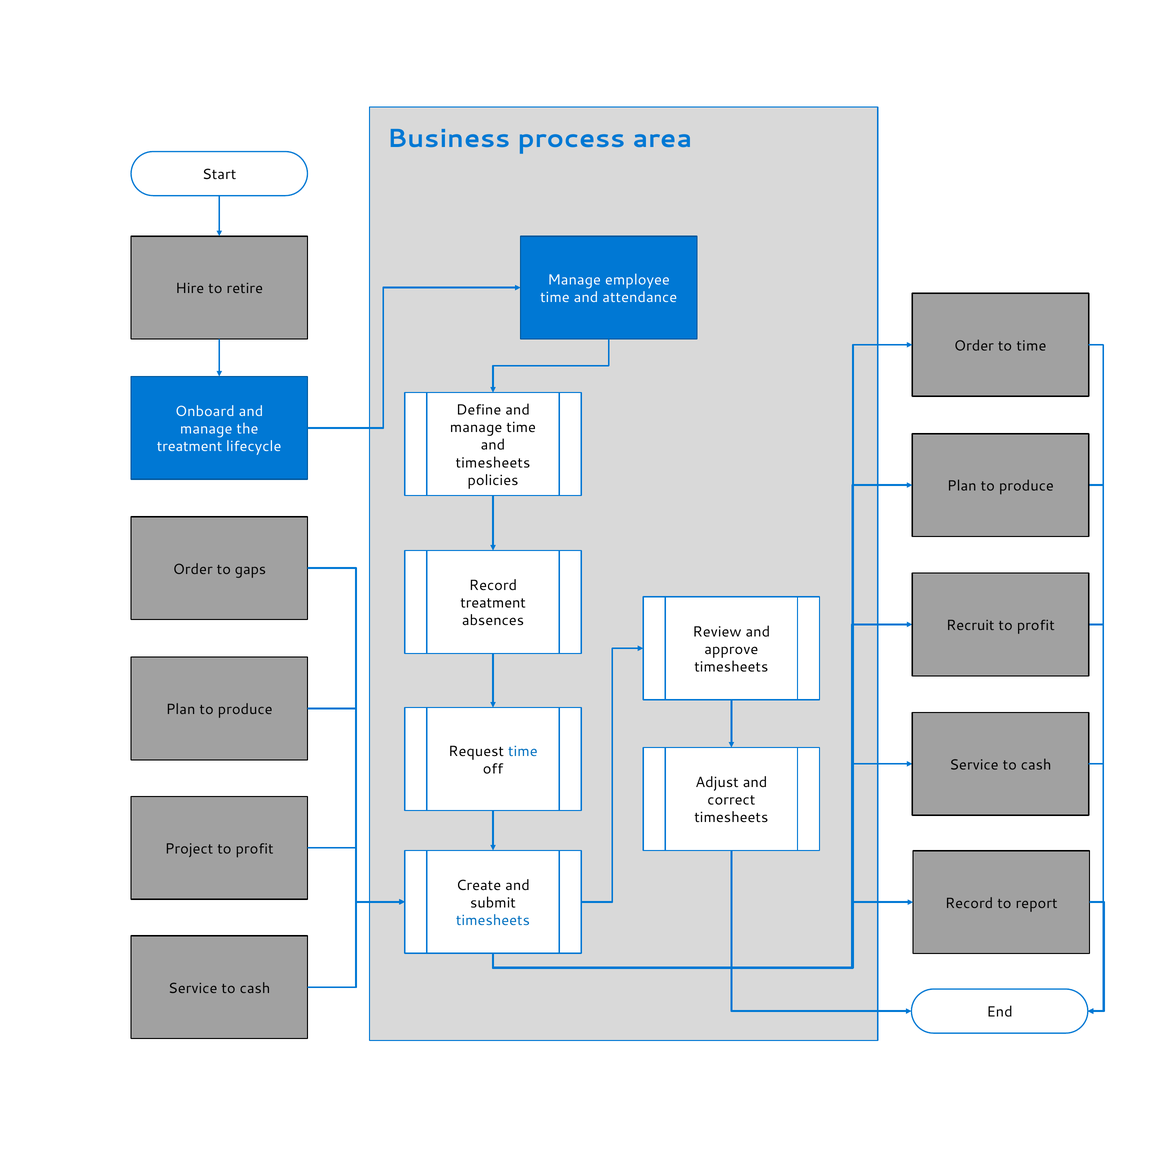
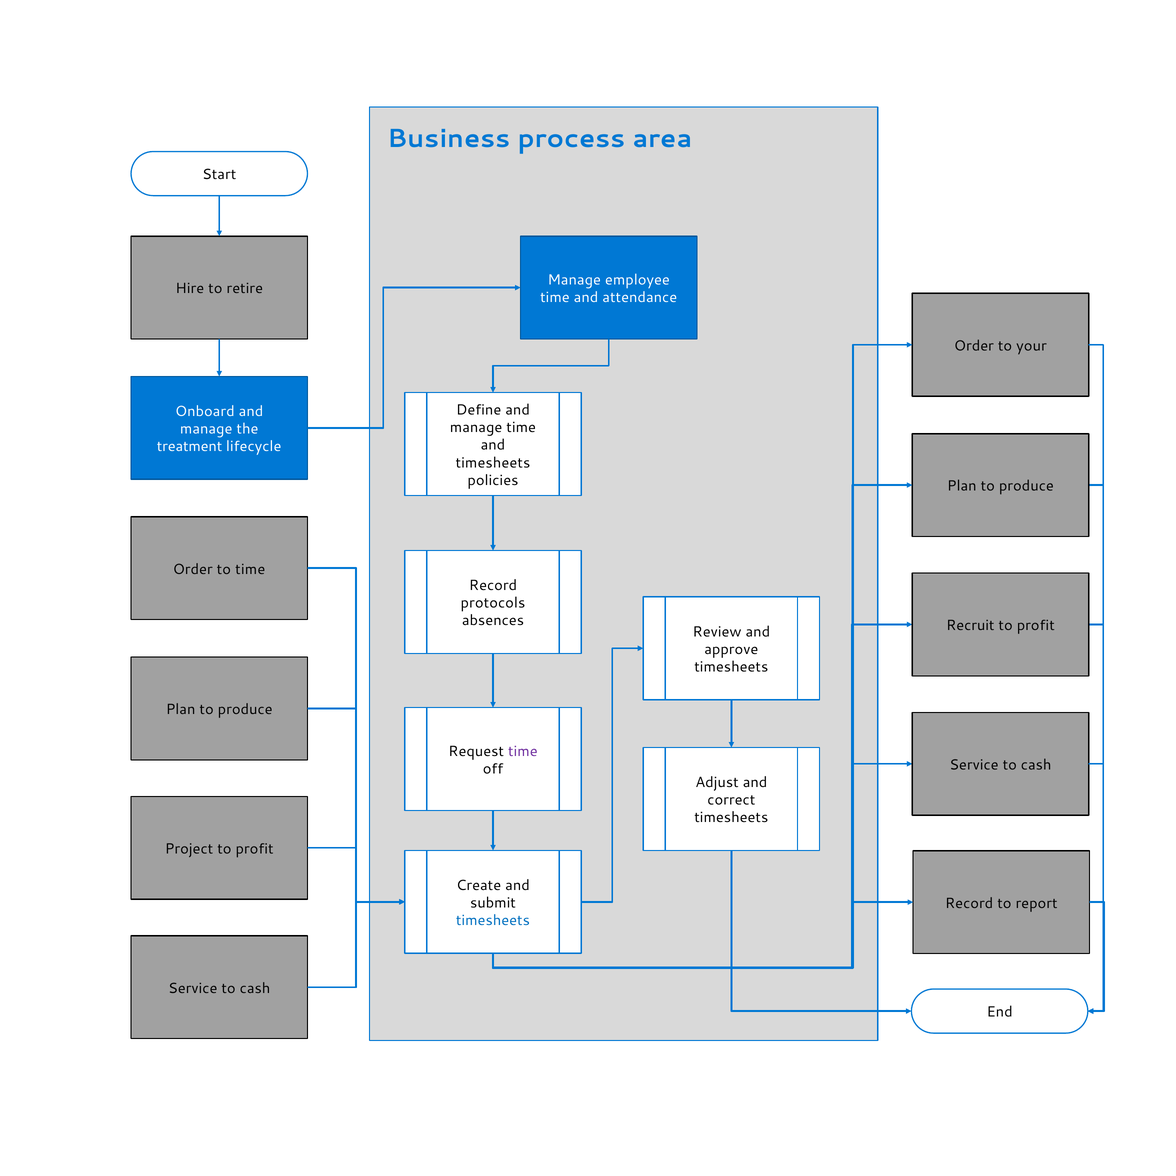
to time: time -> your
to gaps: gaps -> time
treatment at (493, 603): treatment -> protocols
time at (523, 751) colour: blue -> purple
